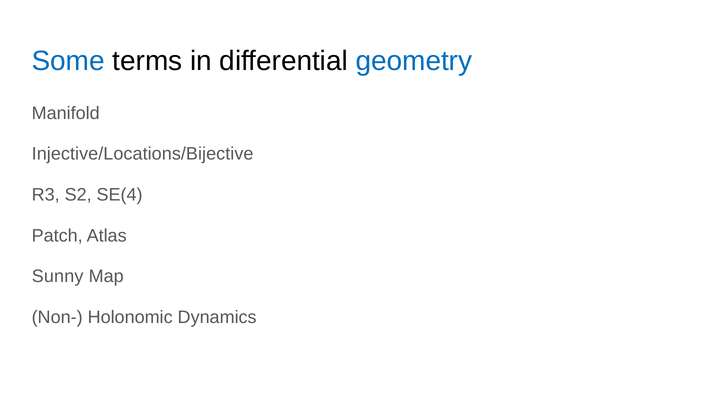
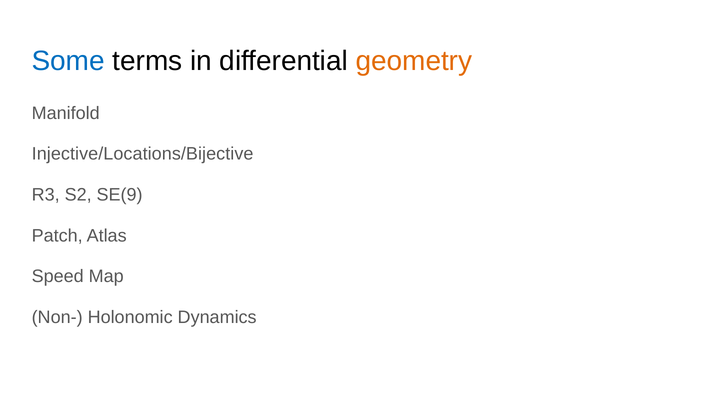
geometry colour: blue -> orange
SE(4: SE(4 -> SE(9
Sunny: Sunny -> Speed
